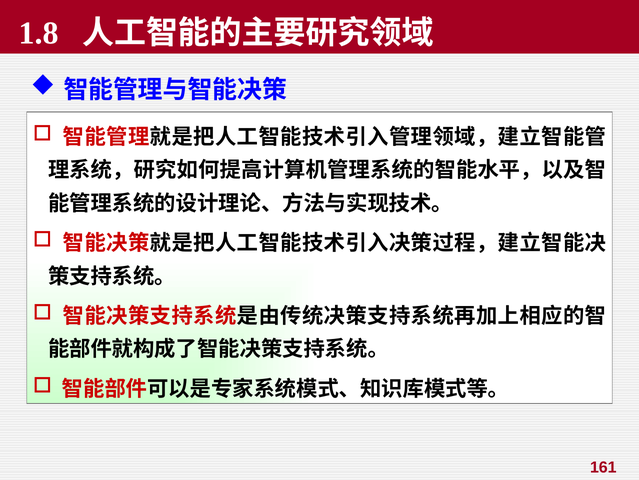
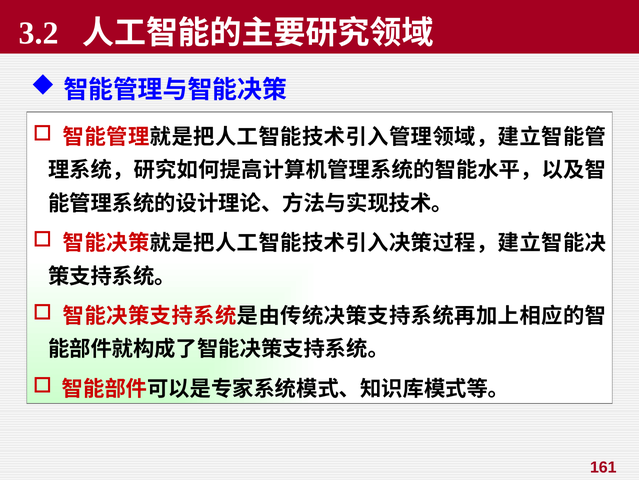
1.8: 1.8 -> 3.2
